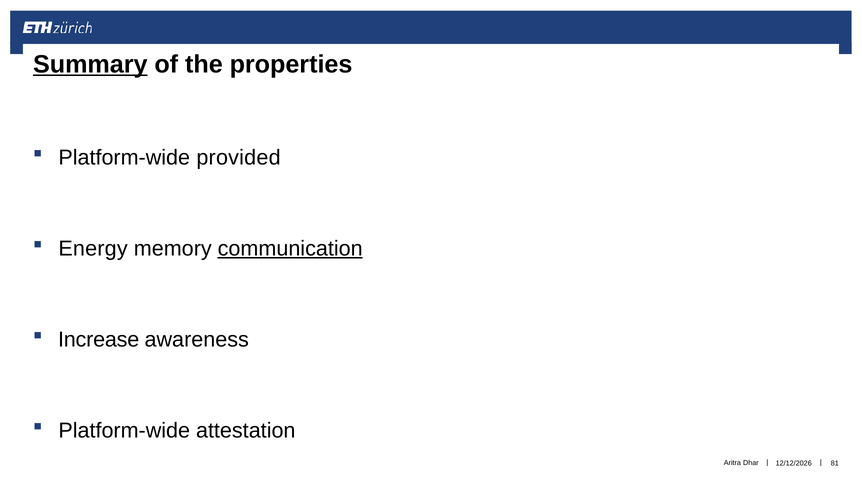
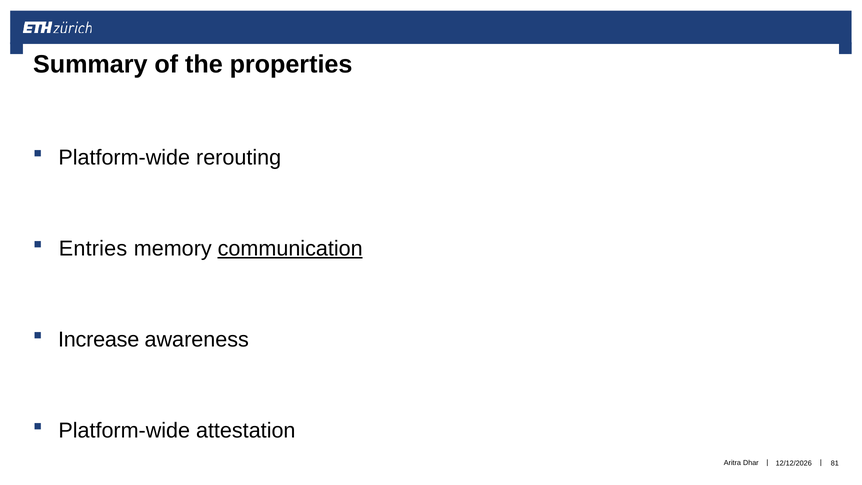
Summary underline: present -> none
provided: provided -> rerouting
Energy: Energy -> Entries
